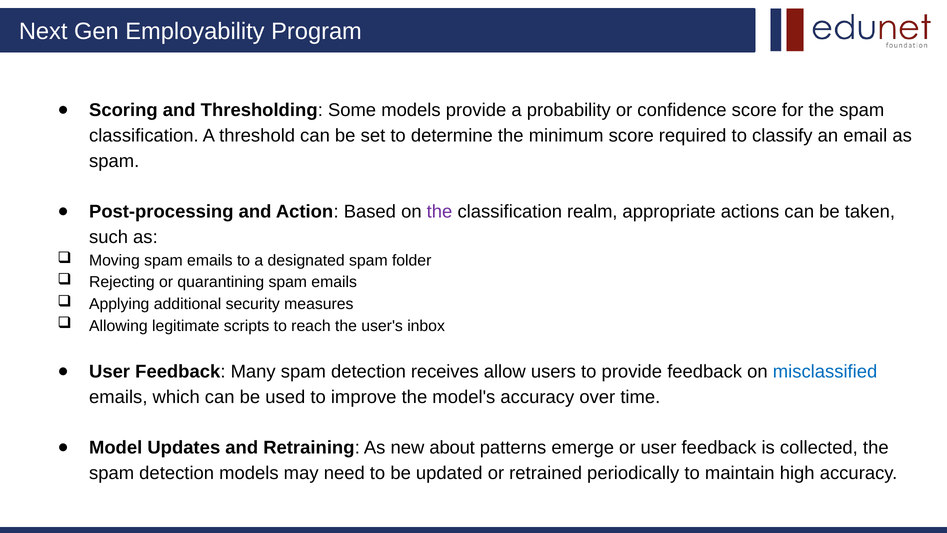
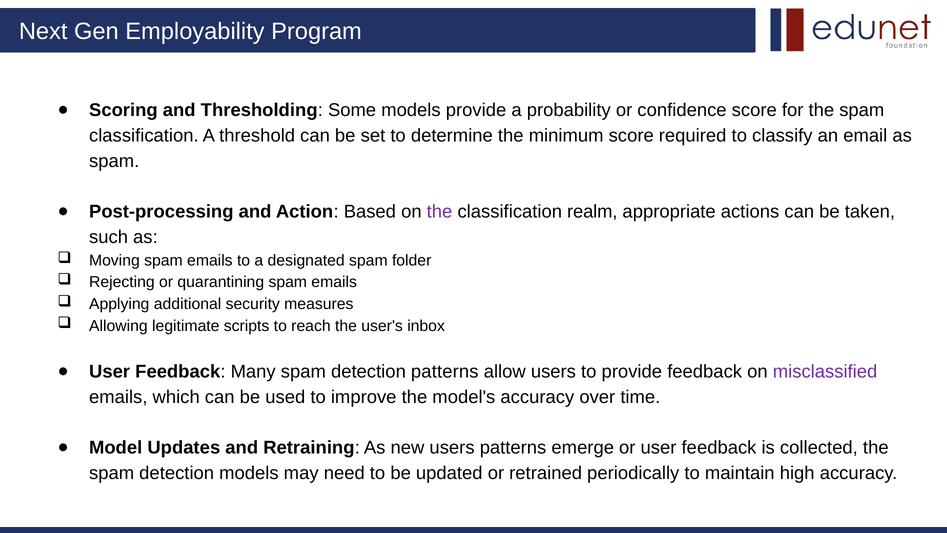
detection receives: receives -> patterns
misclassified colour: blue -> purple
new about: about -> users
